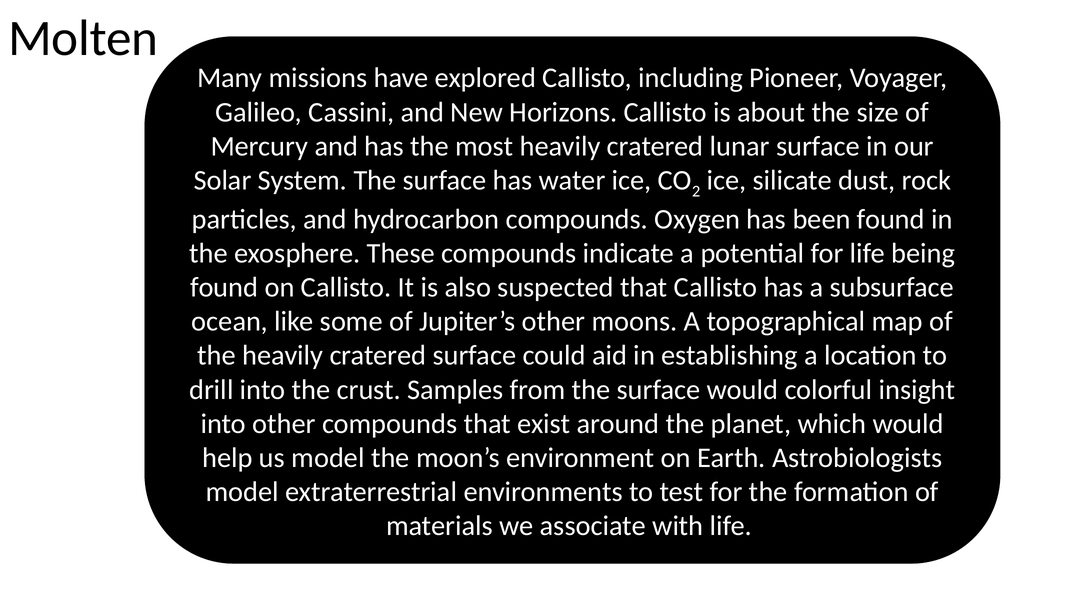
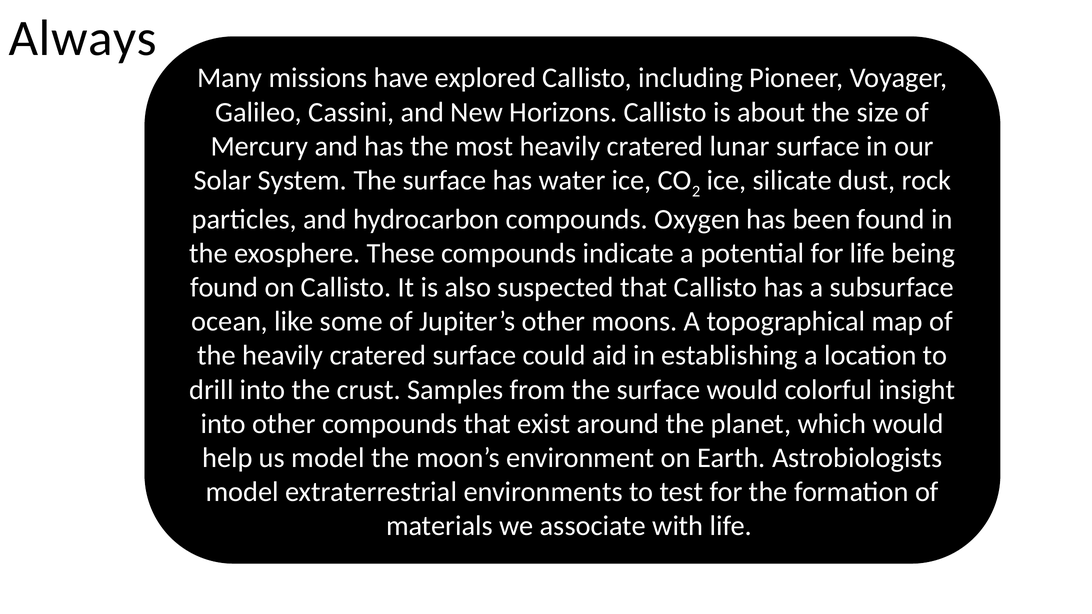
Molten: Molten -> Always
